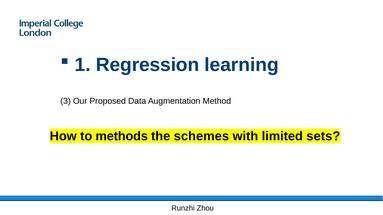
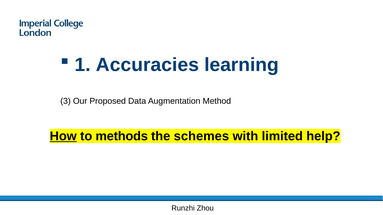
Regression: Regression -> Accuracies
How underline: none -> present
sets: sets -> help
